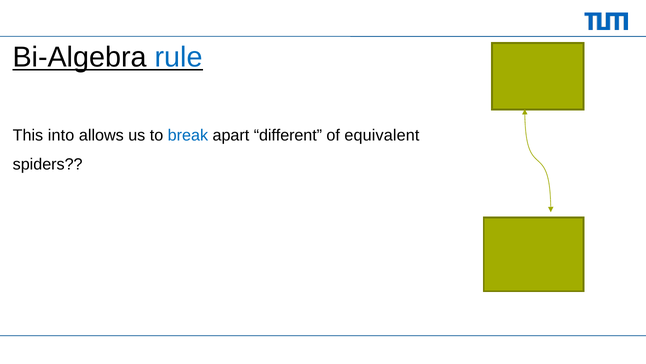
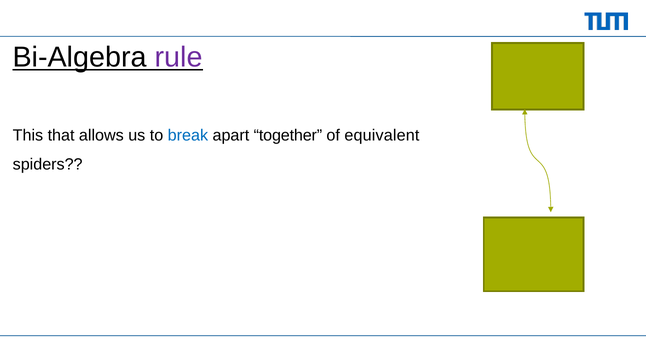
rule colour: blue -> purple
into: into -> that
different: different -> together
